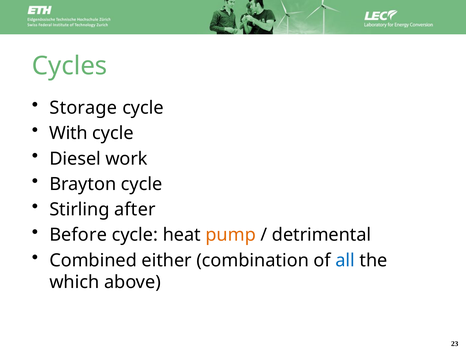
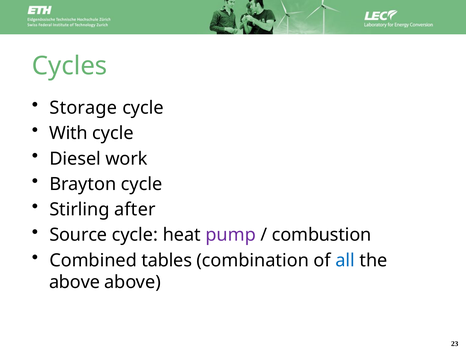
Before: Before -> Source
pump colour: orange -> purple
detrimental: detrimental -> combustion
either: either -> tables
which at (74, 282): which -> above
